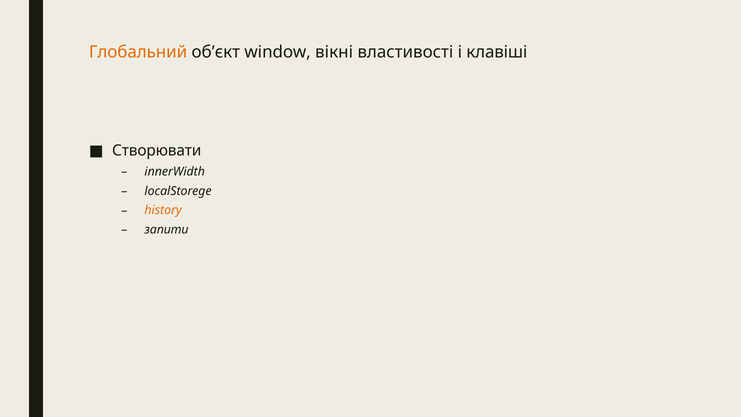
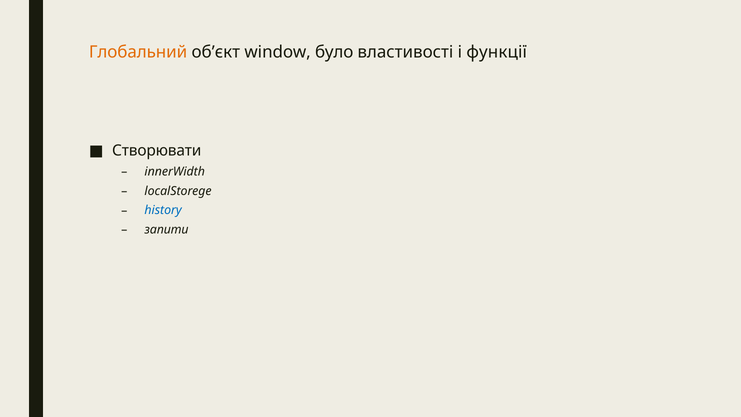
вікні: вікні -> було
клавіші: клавіші -> функції
history colour: orange -> blue
